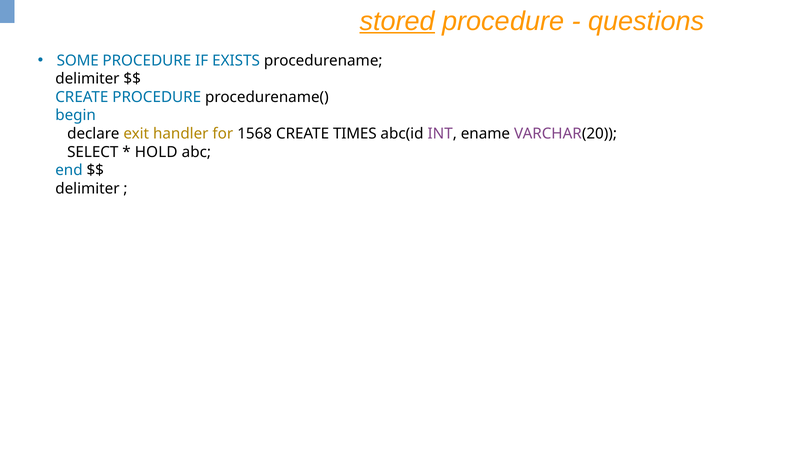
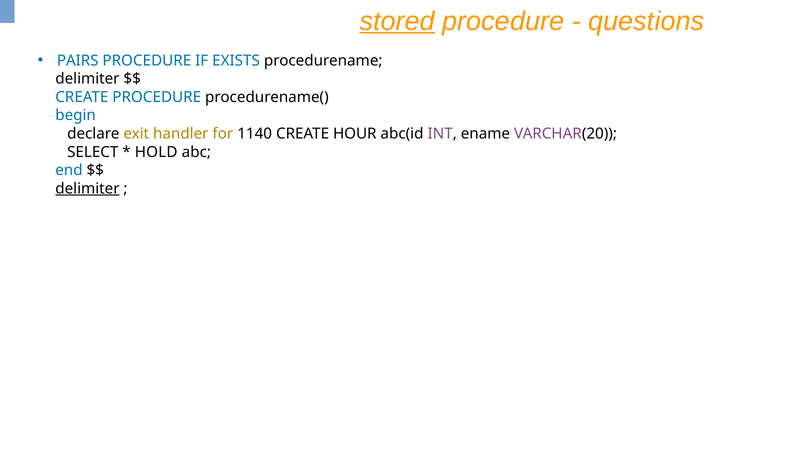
SOME: SOME -> PAIRS
1568: 1568 -> 1140
TIMES: TIMES -> HOUR
delimiter at (87, 188) underline: none -> present
